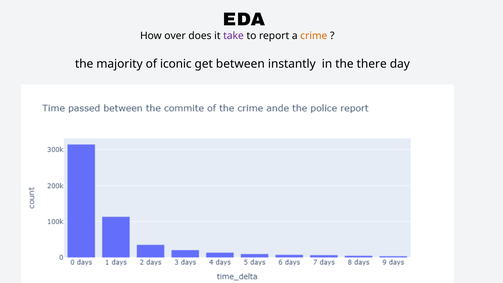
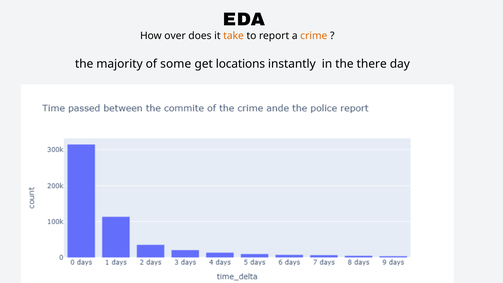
take colour: purple -> orange
iconic: iconic -> some
between: between -> locations
